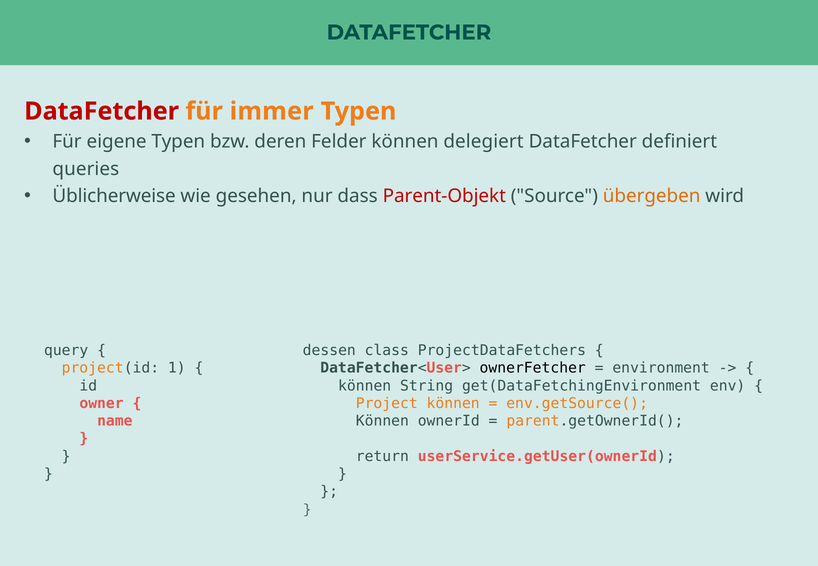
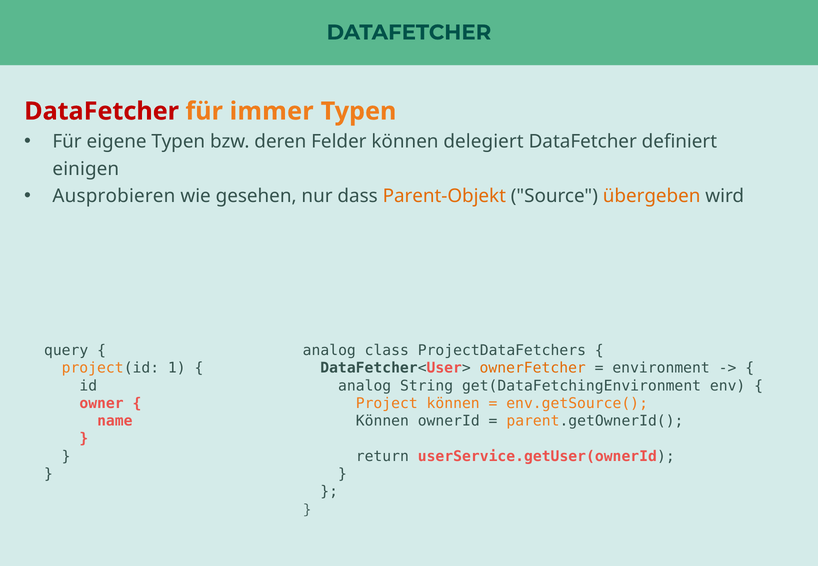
queries: queries -> einigen
Üblicherweise: Üblicherweise -> Ausprobieren
Parent-Objekt colour: red -> orange
dessen at (329, 351): dessen -> analog
ownerFetcher colour: black -> orange
können at (365, 386): können -> analog
